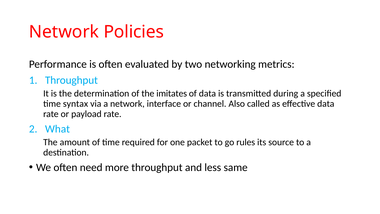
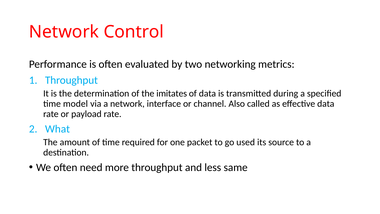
Policies: Policies -> Control
syntax: syntax -> model
rules: rules -> used
